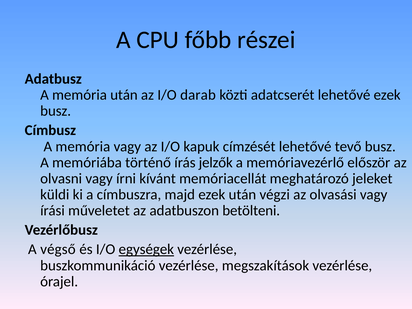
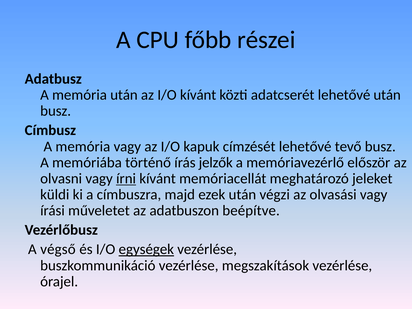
I/O darab: darab -> kívánt
lehetővé ezek: ezek -> után
írni underline: none -> present
betölteni: betölteni -> beépítve
